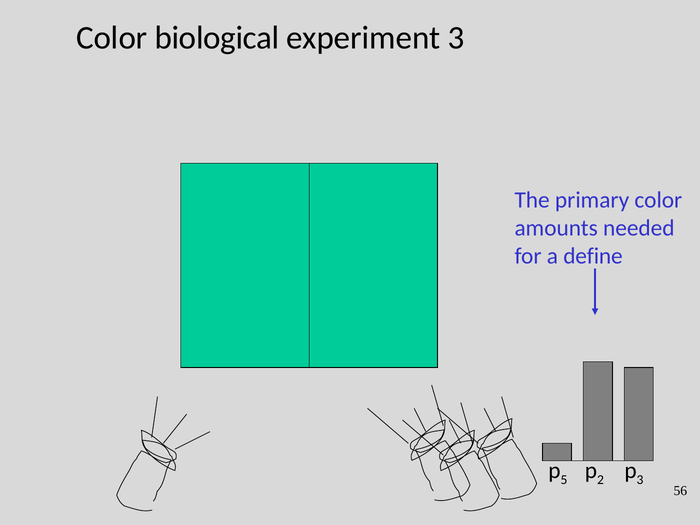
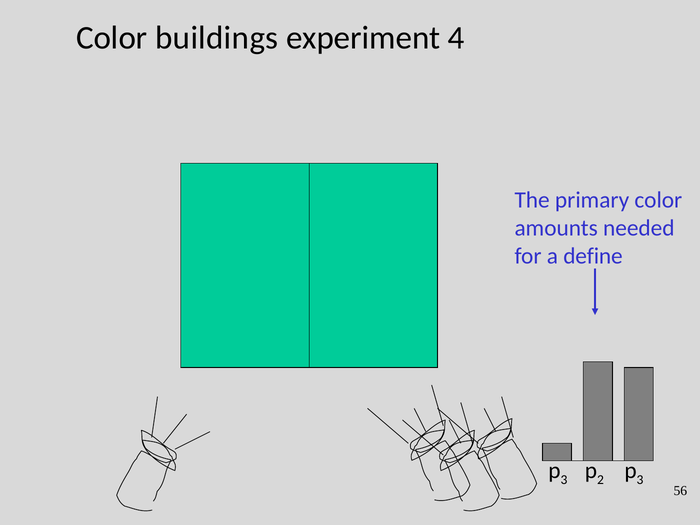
biological: biological -> buildings
experiment 3: 3 -> 4
5 at (564, 480): 5 -> 3
